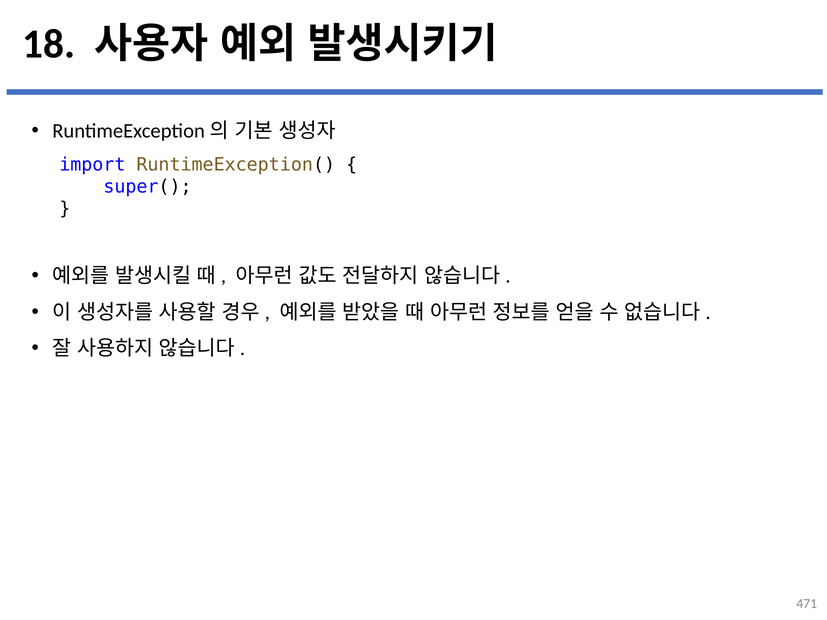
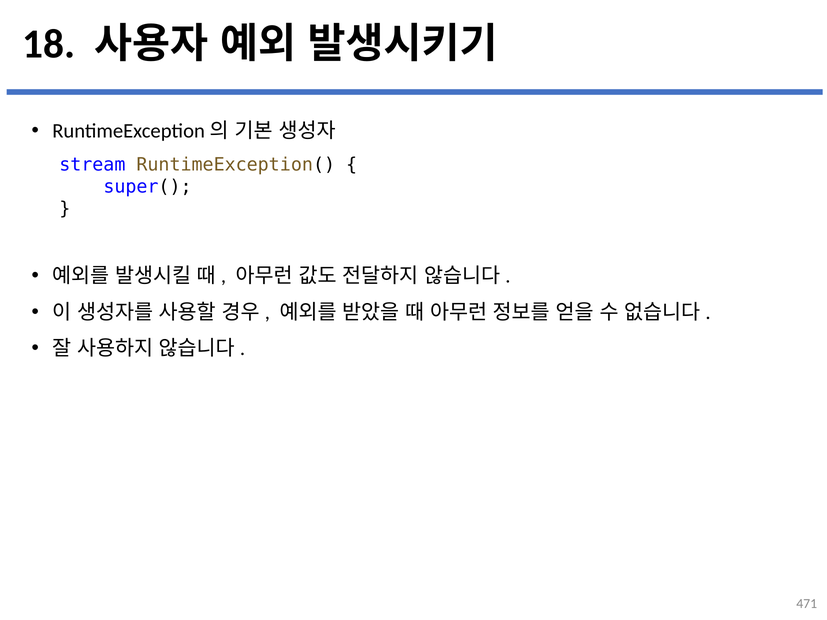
import: import -> stream
